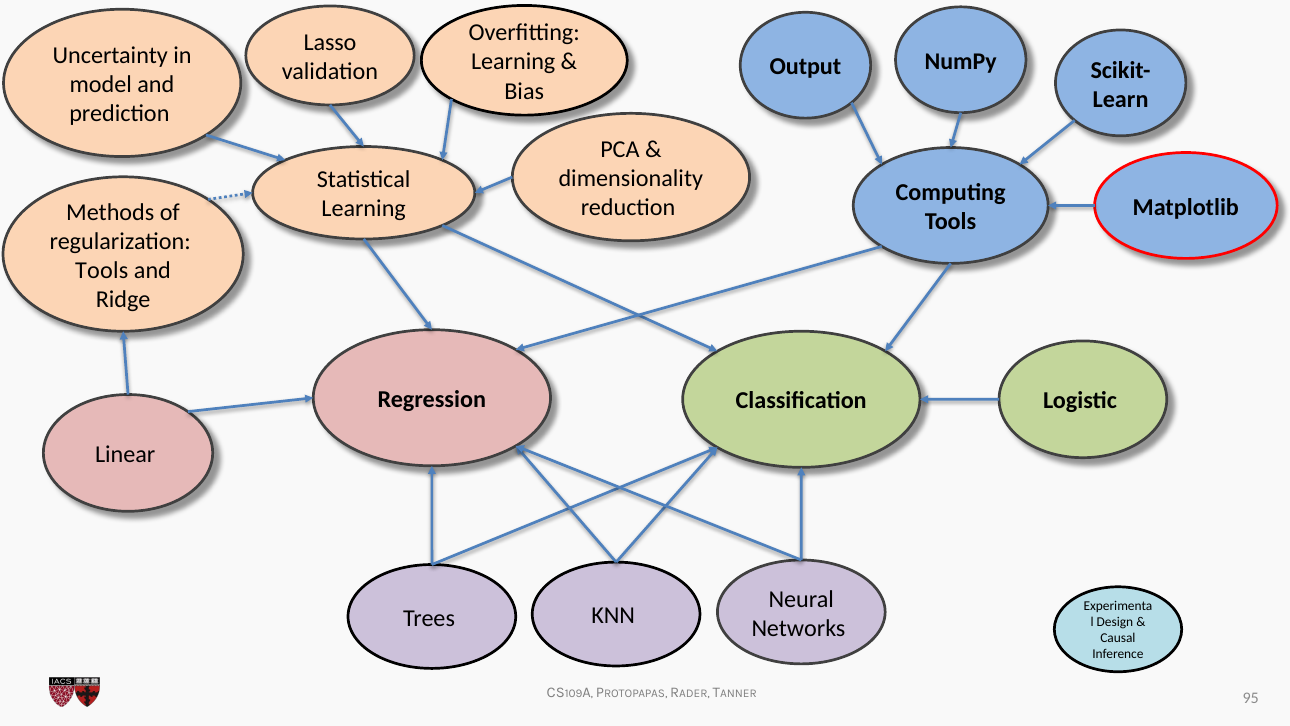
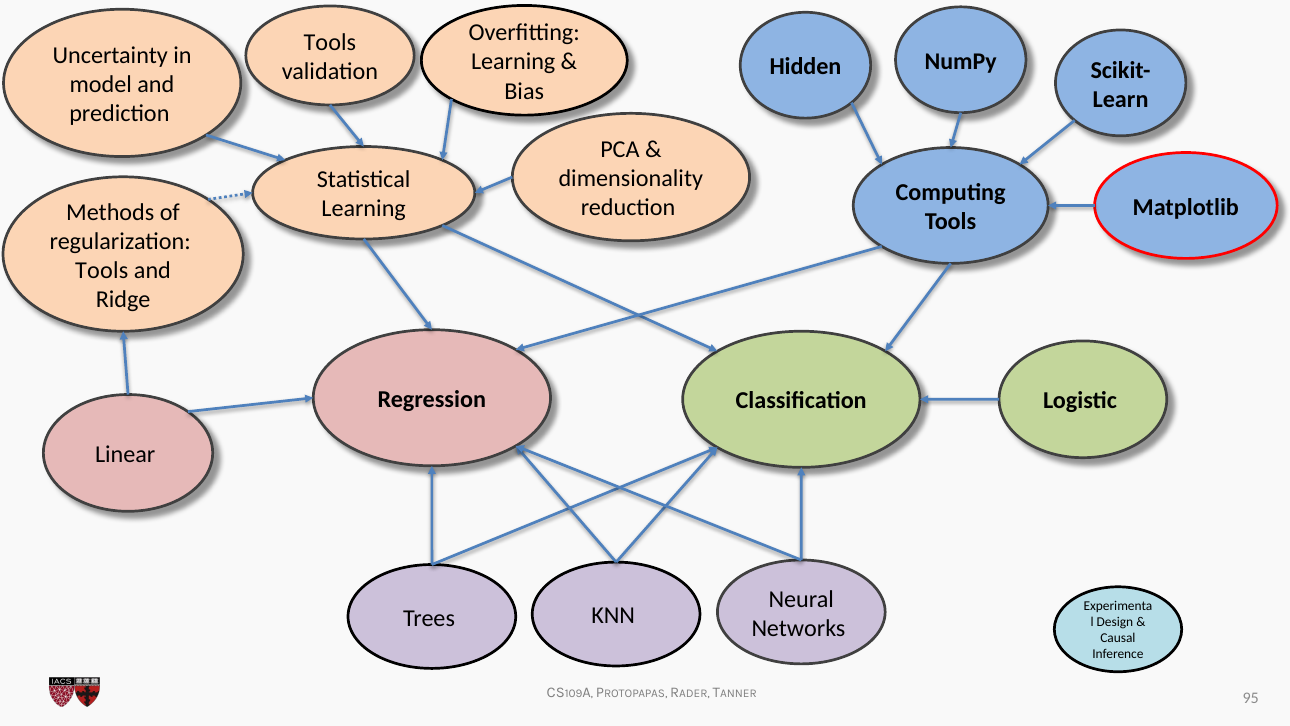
Lasso at (330, 43): Lasso -> Tools
Output: Output -> Hidden
